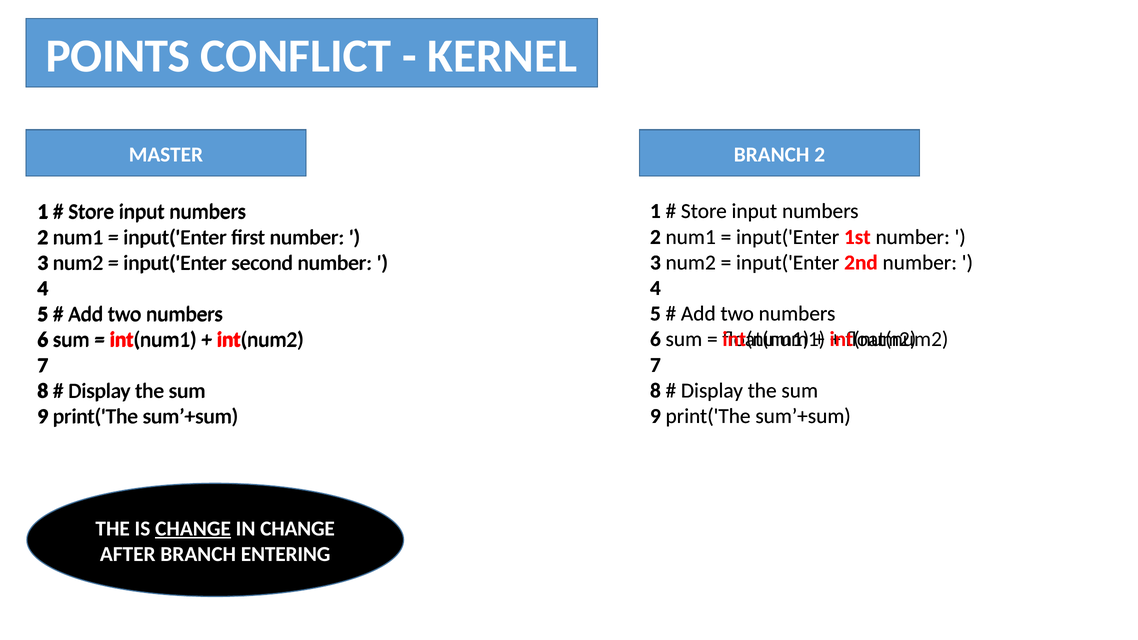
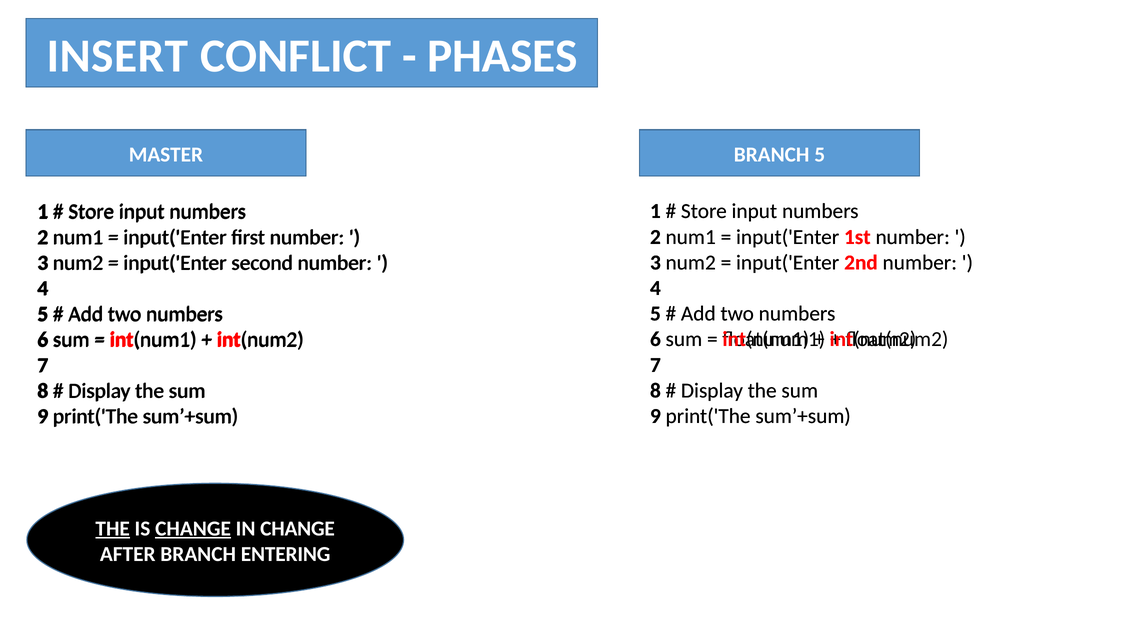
POINTS: POINTS -> INSERT
KERNEL: KERNEL -> PHASES
BRANCH 2: 2 -> 5
THE at (113, 529) underline: none -> present
